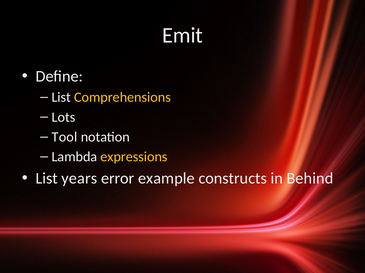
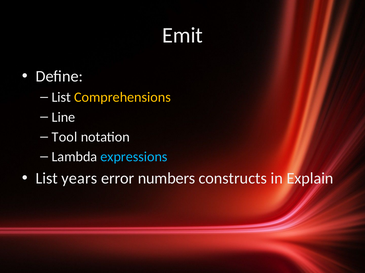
Lots: Lots -> Line
expressions colour: yellow -> light blue
example: example -> numbers
Behind: Behind -> Explain
